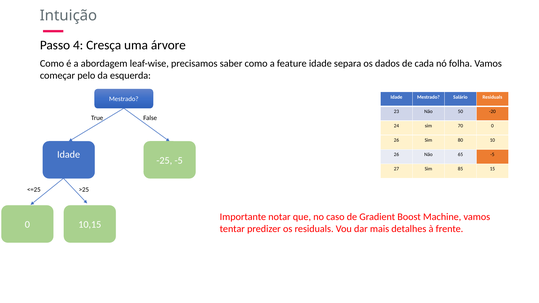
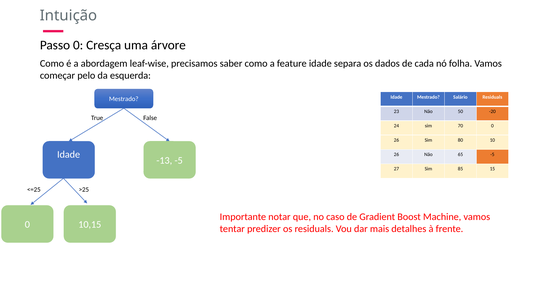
Passo 4: 4 -> 0
-25: -25 -> -13
